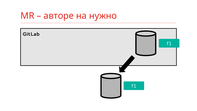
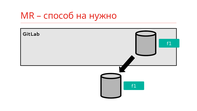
авторе: авторе -> способ
